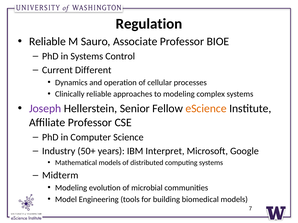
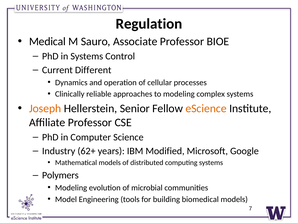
Reliable at (47, 42): Reliable -> Medical
Joseph colour: purple -> orange
50+: 50+ -> 62+
Interpret: Interpret -> Modified
Midterm: Midterm -> Polymers
